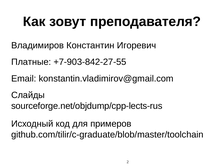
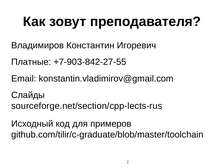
sourceforge.net/objdump/cpp-lects-rus: sourceforge.net/objdump/cpp-lects-rus -> sourceforge.net/section/cpp-lects-rus
